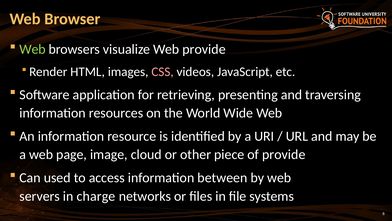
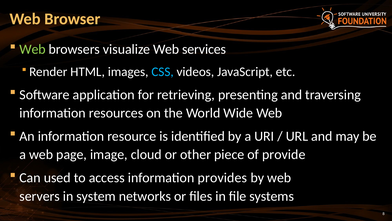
Web provide: provide -> services
CSS colour: pink -> light blue
between: between -> provides
charge: charge -> system
